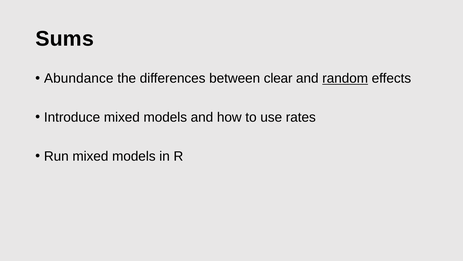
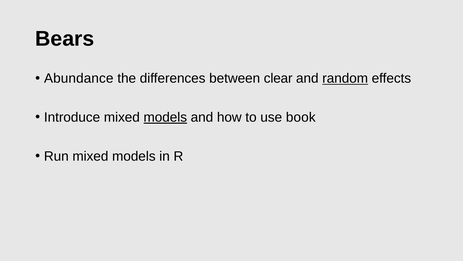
Sums: Sums -> Bears
models at (165, 117) underline: none -> present
rates: rates -> book
